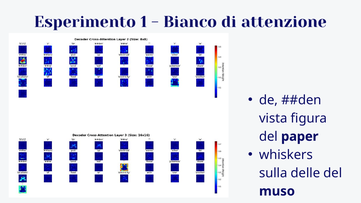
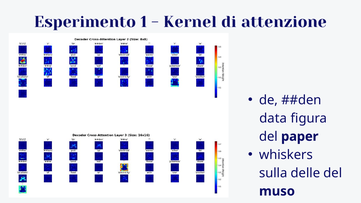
Bianco: Bianco -> Kernel
vista: vista -> data
